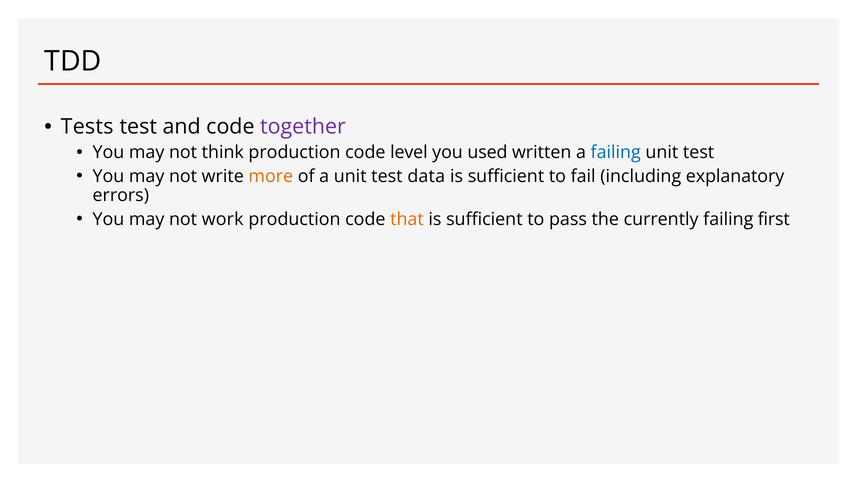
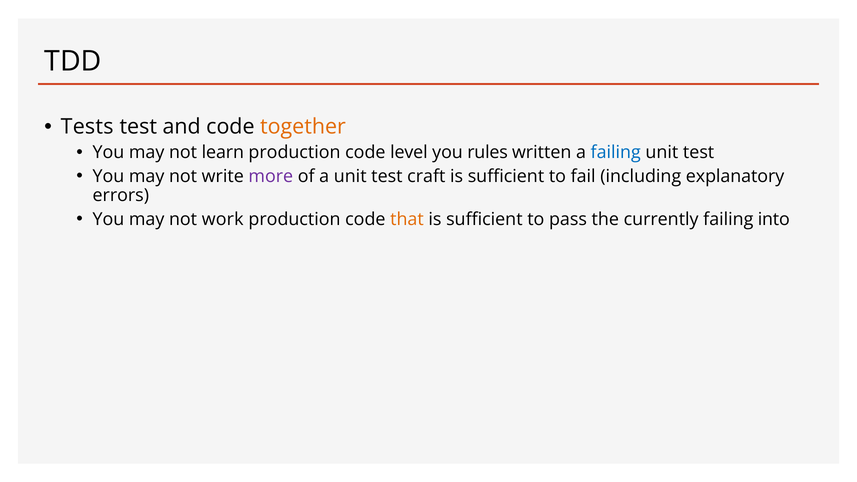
together colour: purple -> orange
think: think -> learn
used: used -> rules
more colour: orange -> purple
data: data -> craft
first: first -> into
